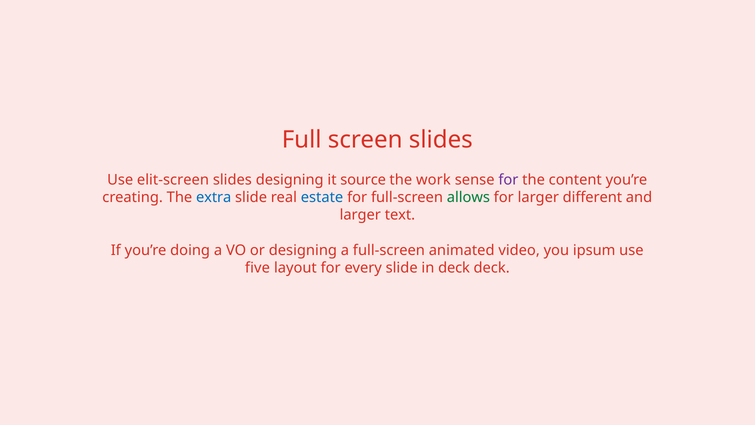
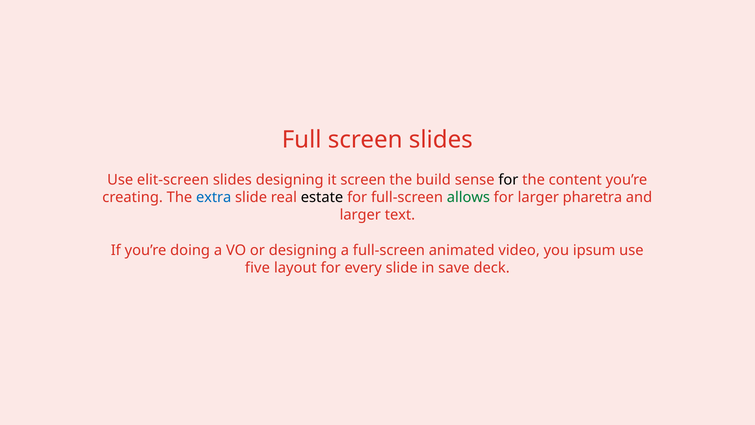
it source: source -> screen
work: work -> build
for at (508, 180) colour: purple -> black
estate colour: blue -> black
different: different -> pharetra
in deck: deck -> save
